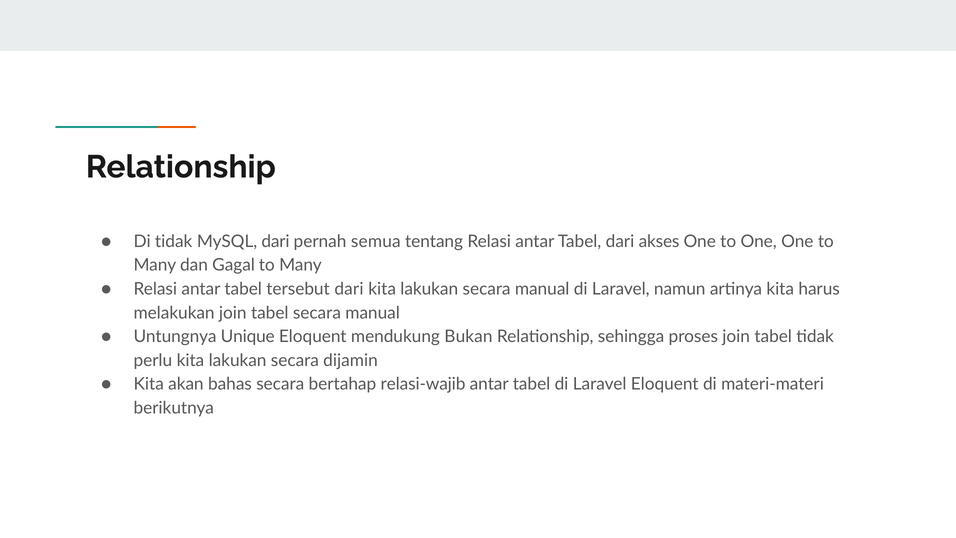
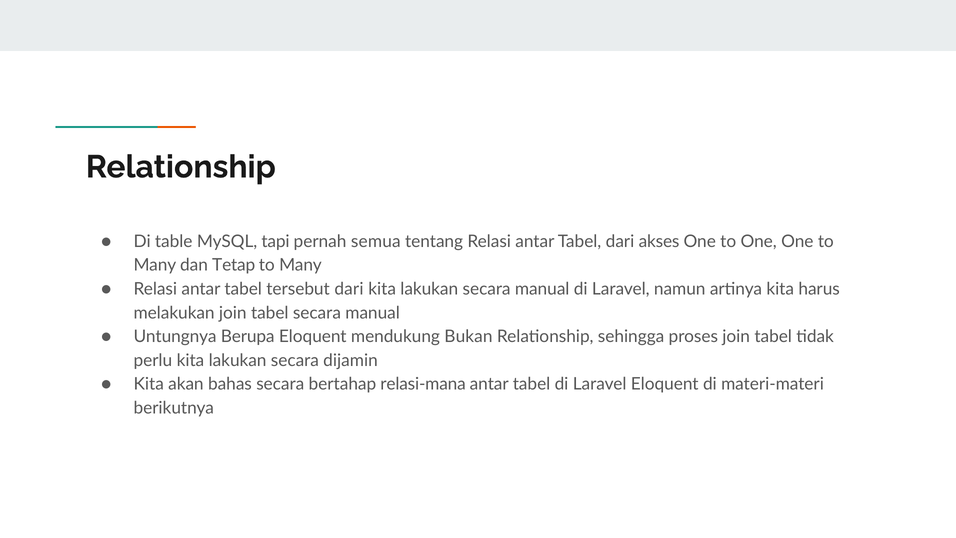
Di tidak: tidak -> table
MySQL dari: dari -> tapi
Gagal: Gagal -> Tetap
Unique: Unique -> Berupa
relasi-wajib: relasi-wajib -> relasi-mana
